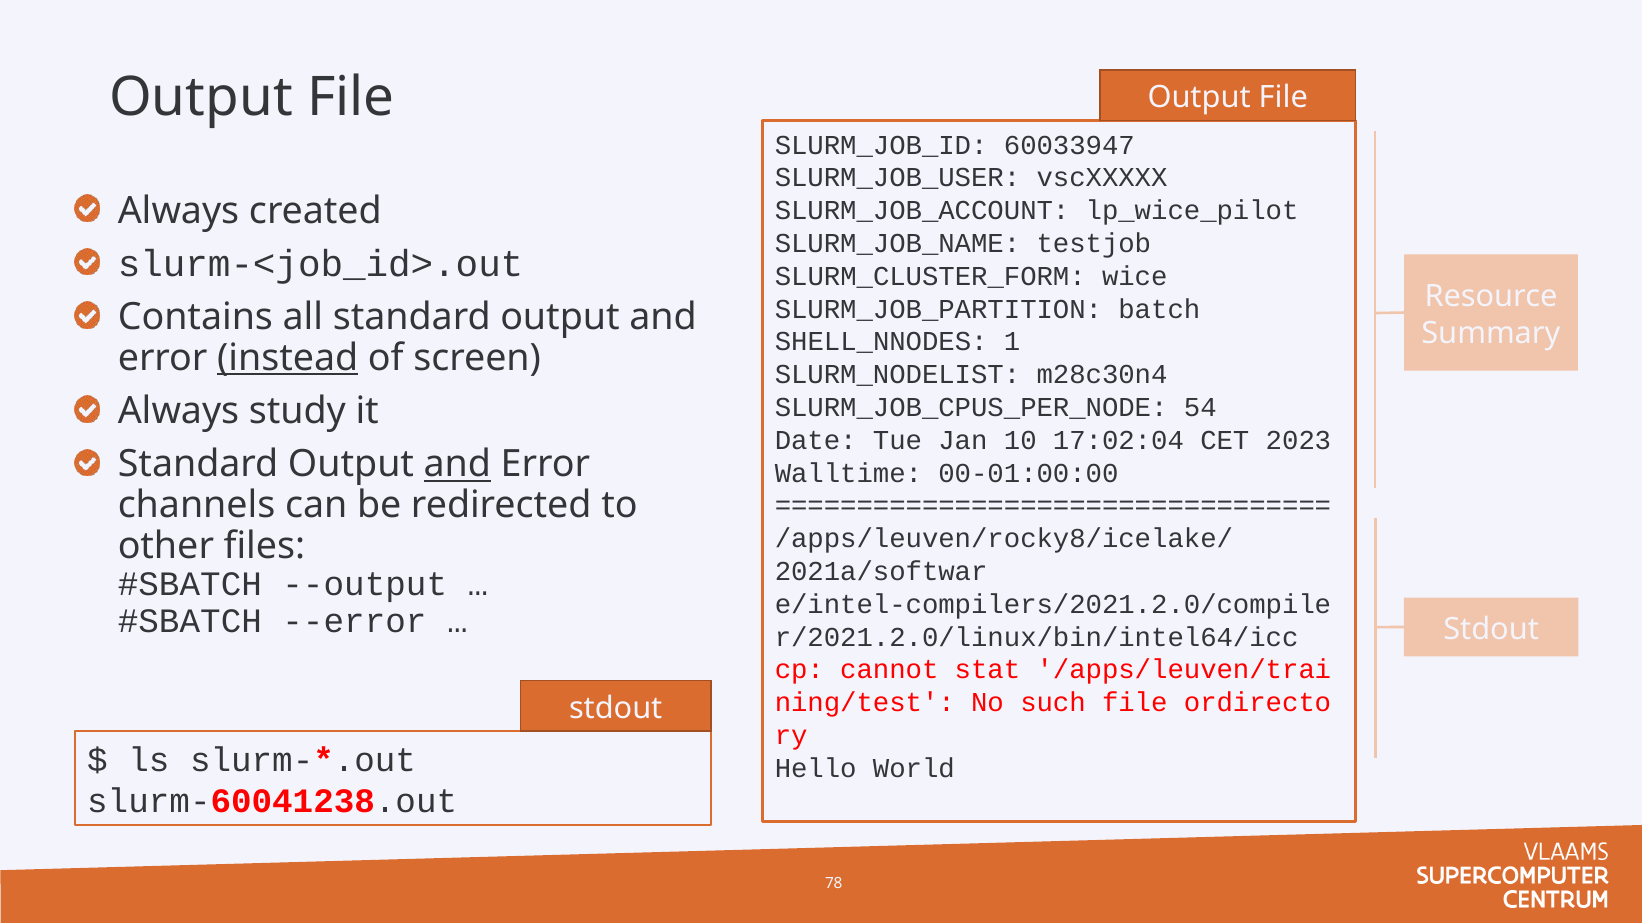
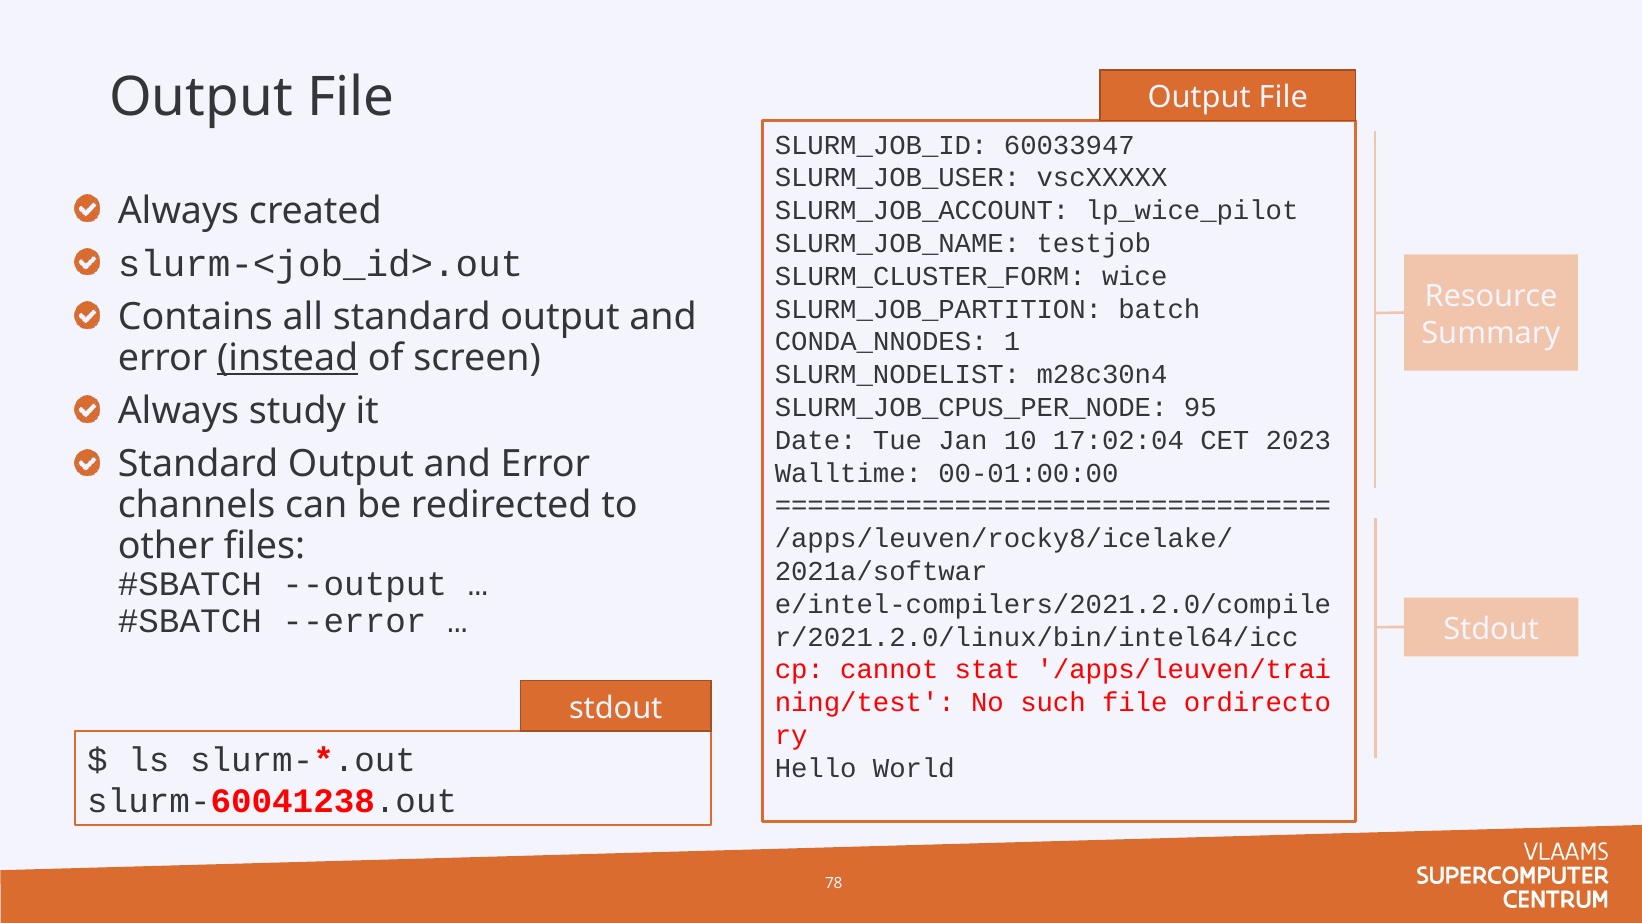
SHELL_NNODES: SHELL_NNODES -> CONDA_NNODES
54: 54 -> 95
and at (457, 465) underline: present -> none
